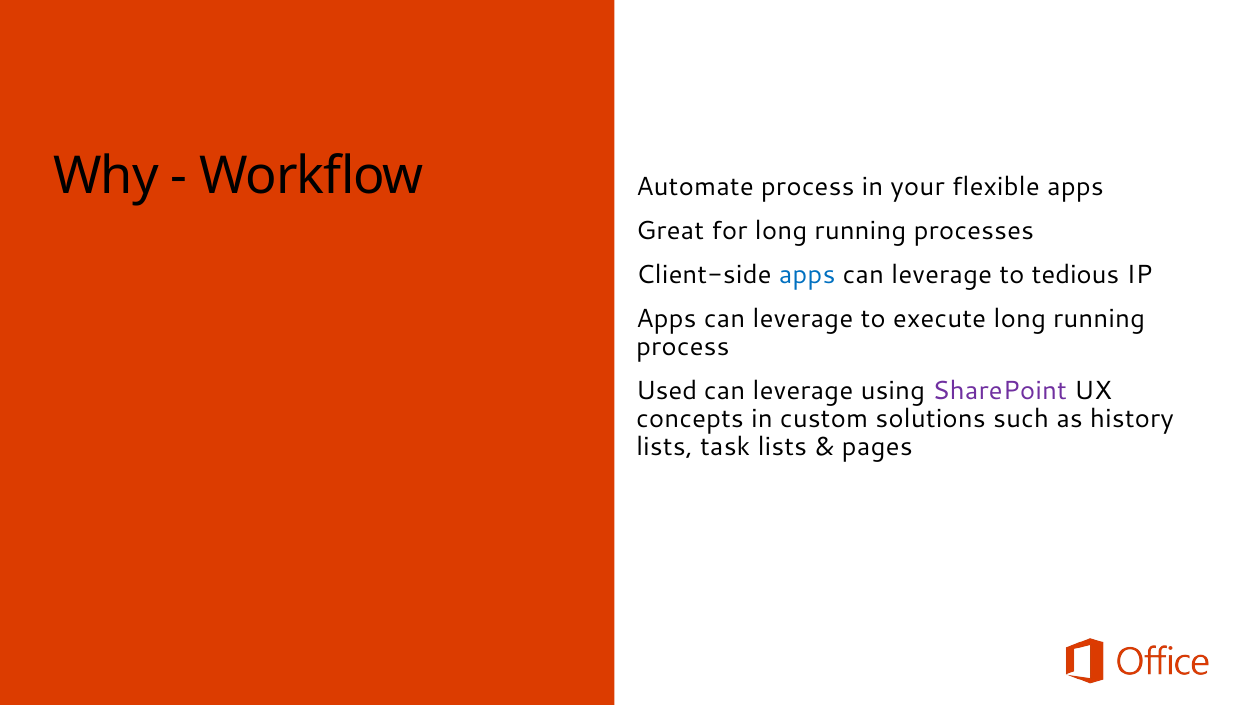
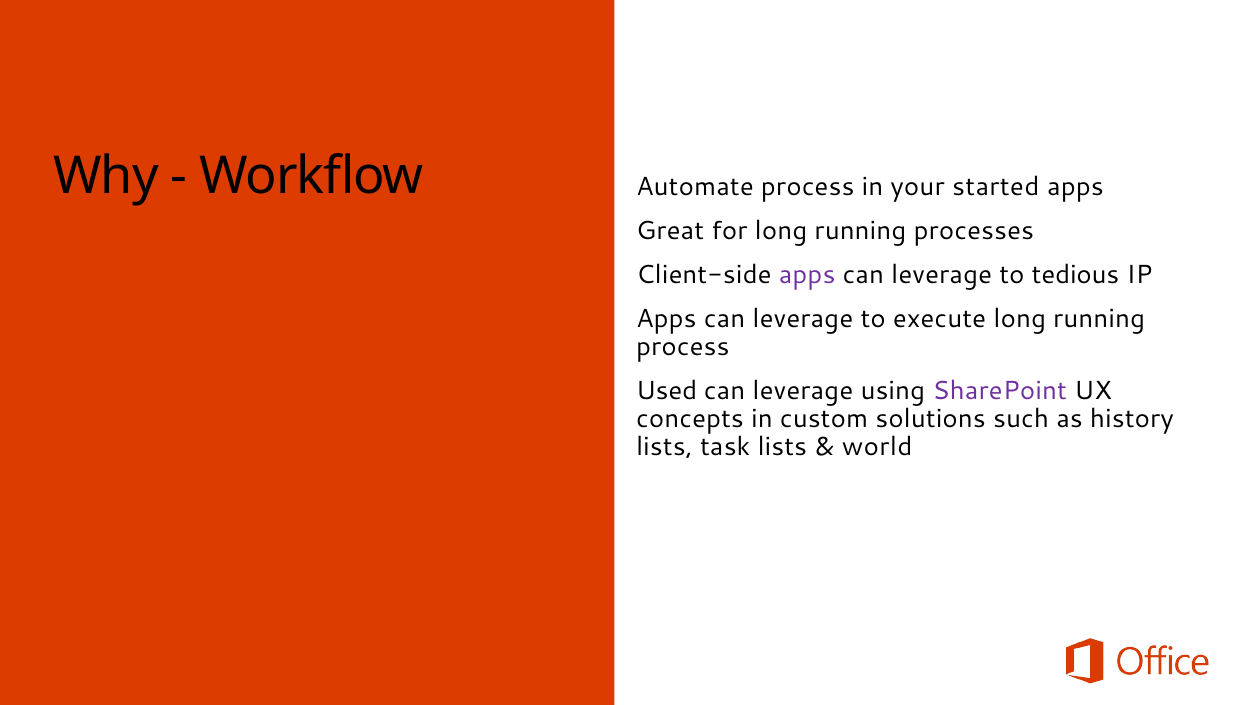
flexible: flexible -> started
apps at (807, 275) colour: blue -> purple
pages: pages -> world
